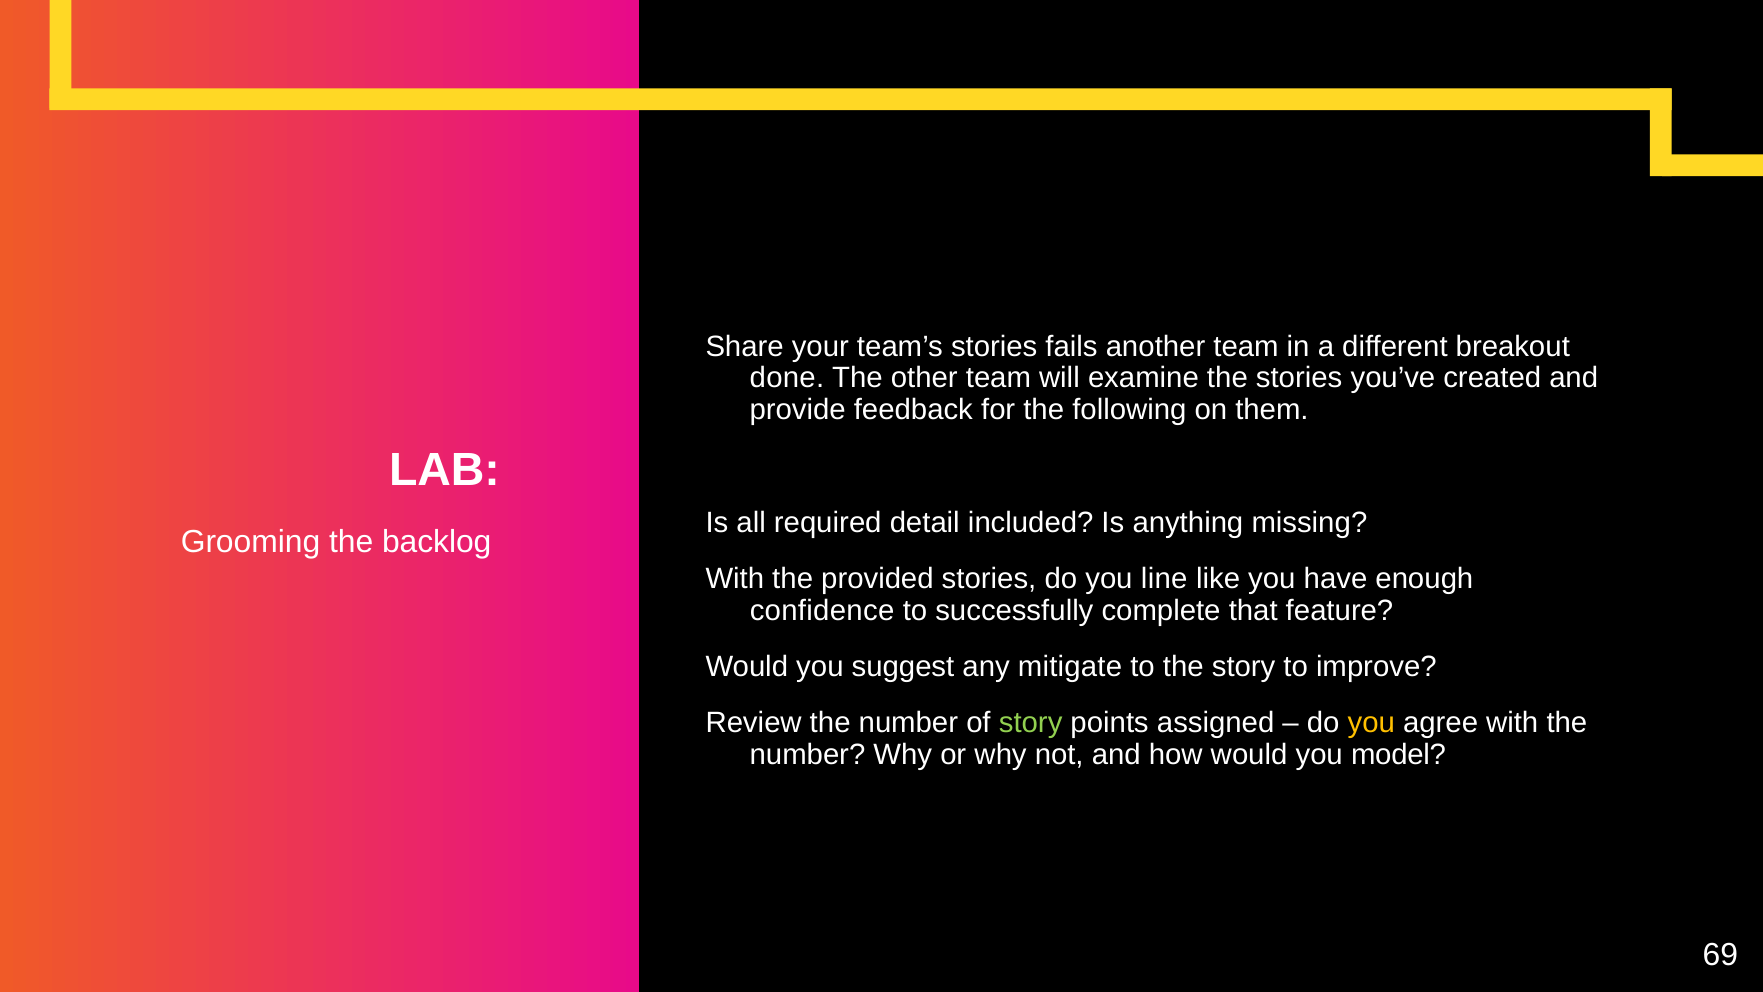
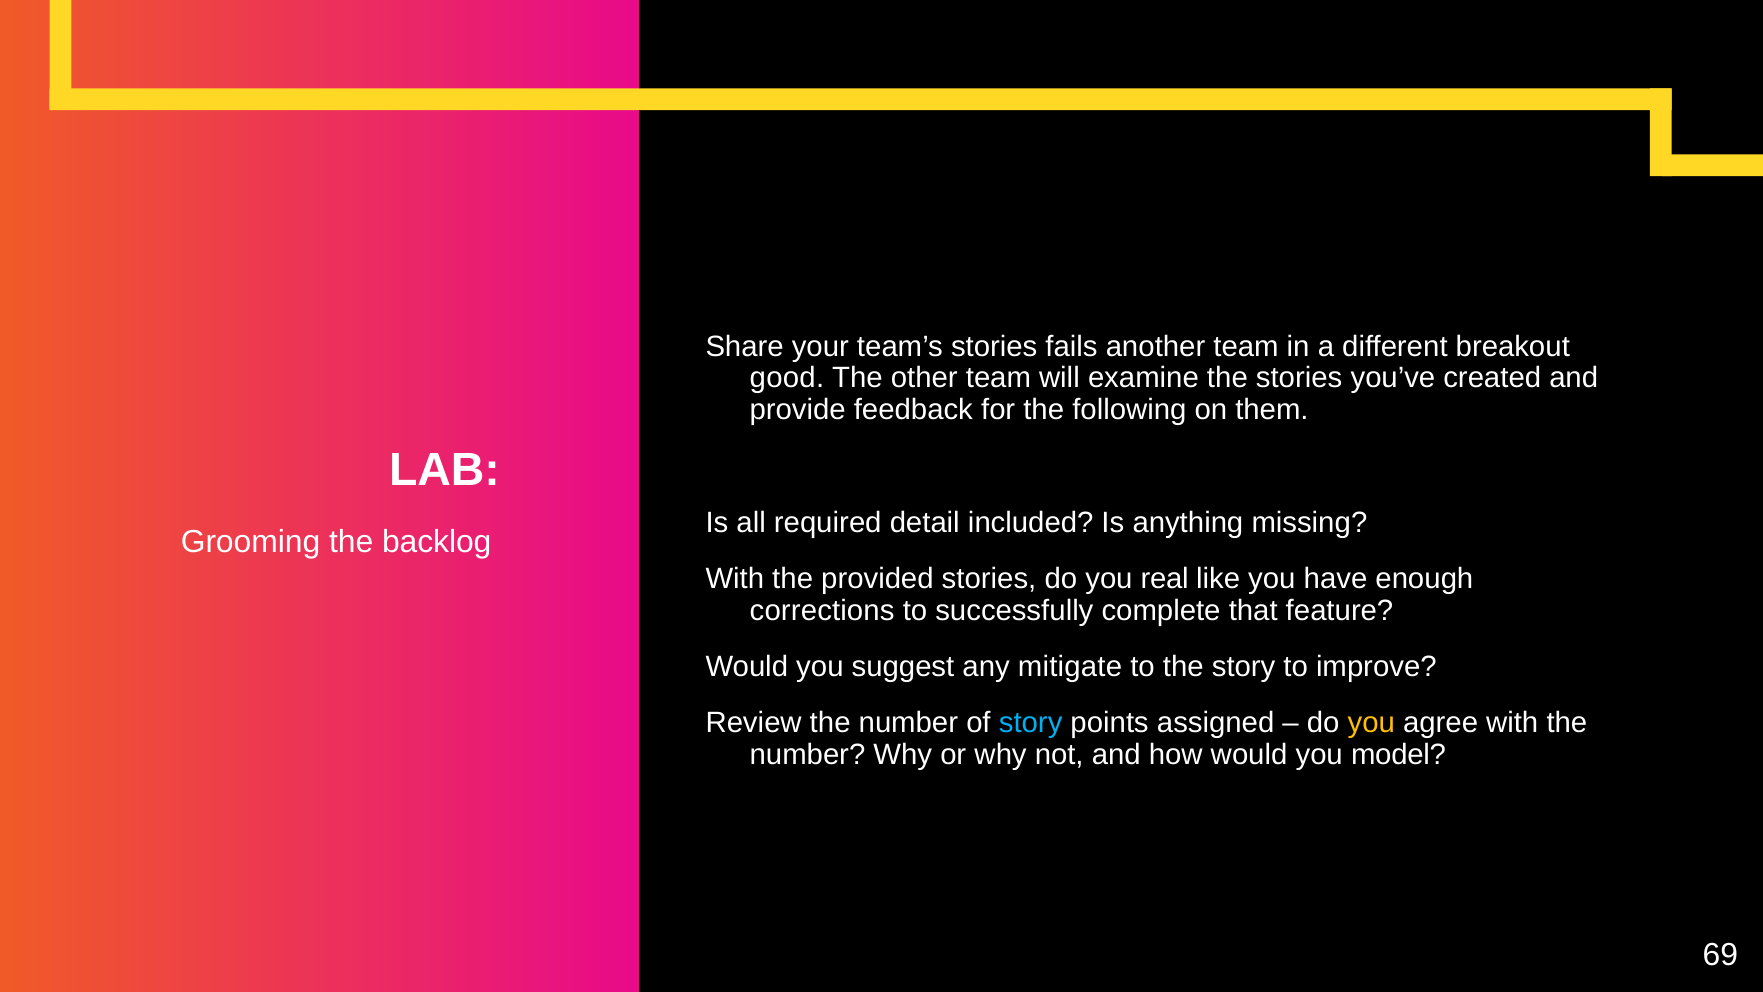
done: done -> good
line: line -> real
confidence: confidence -> corrections
story at (1031, 723) colour: light green -> light blue
